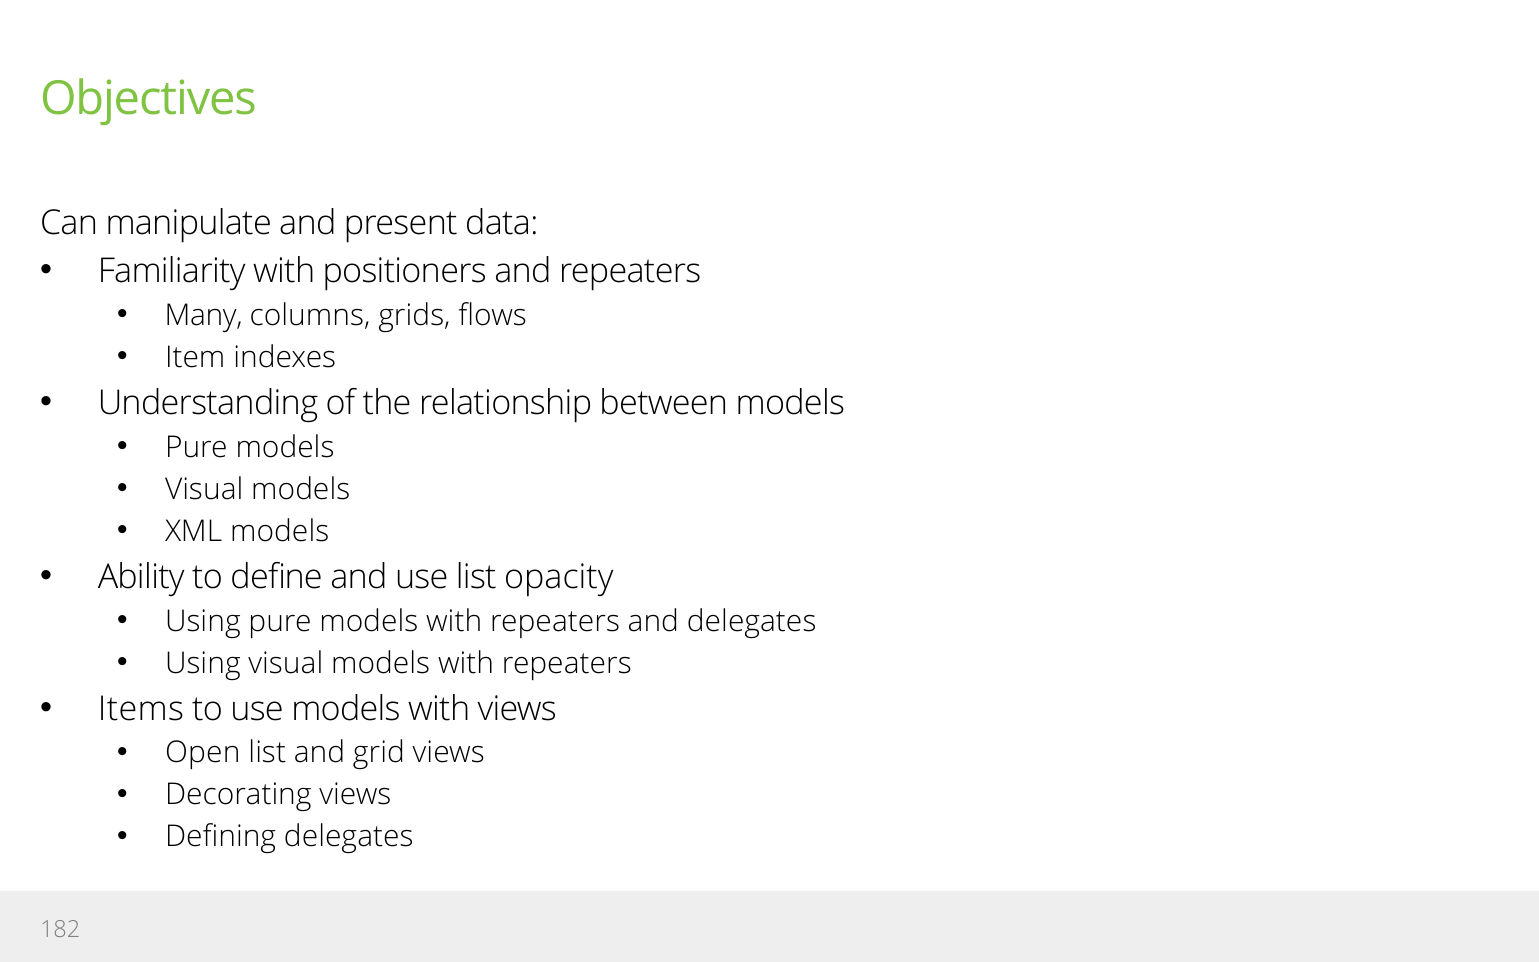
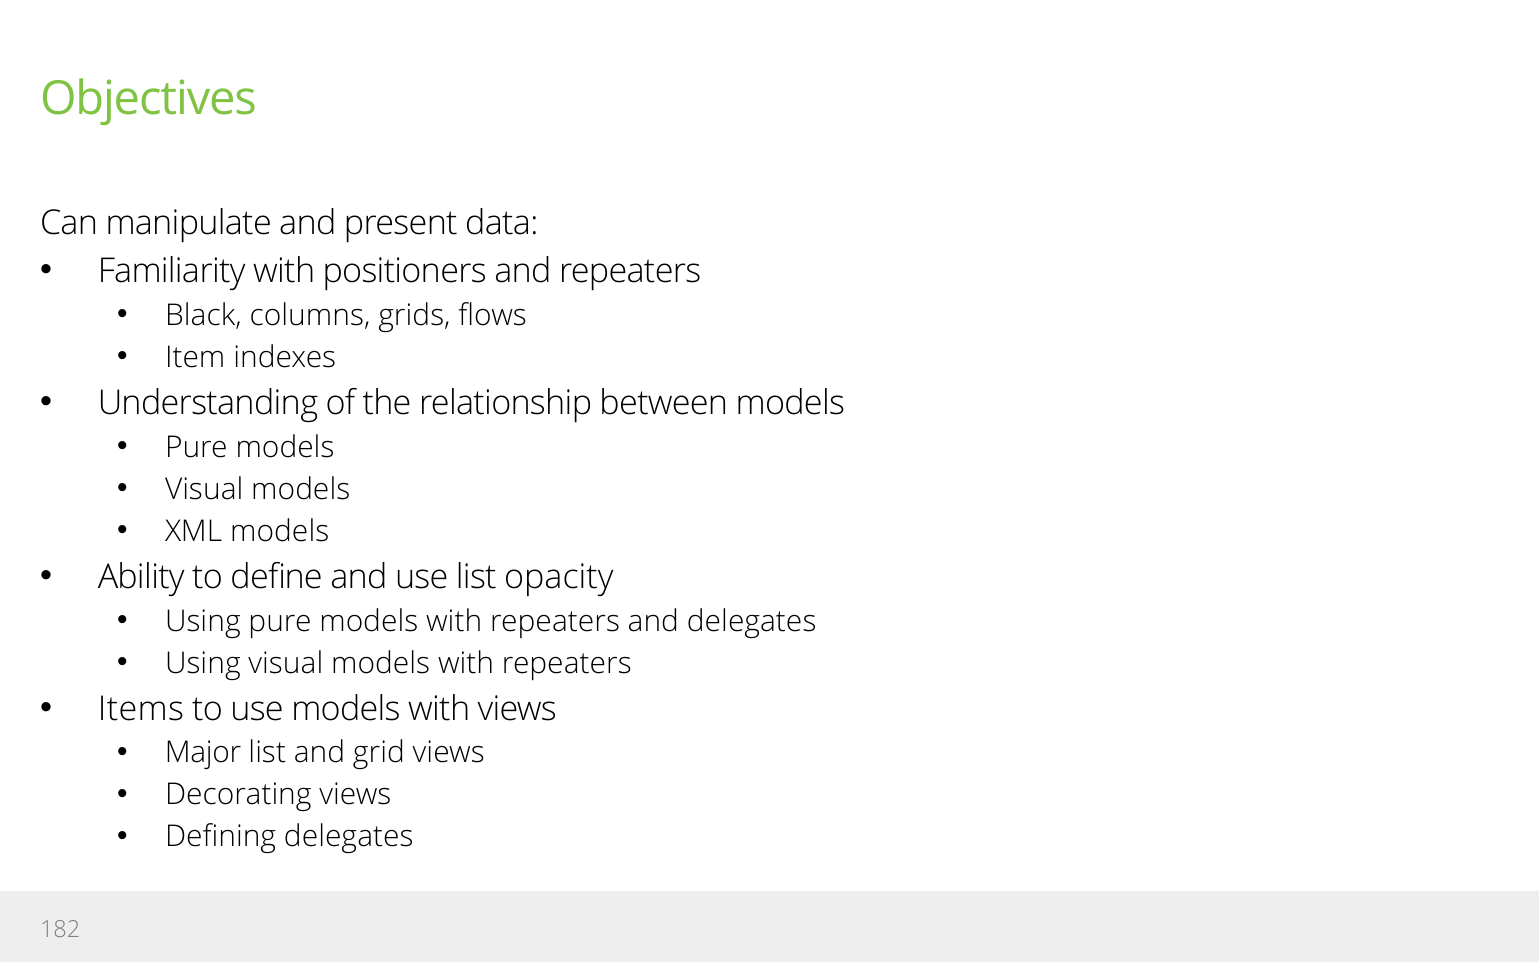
Many: Many -> Black
Open: Open -> Major
